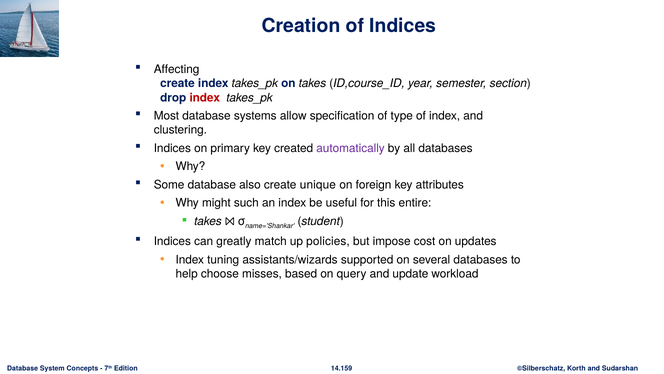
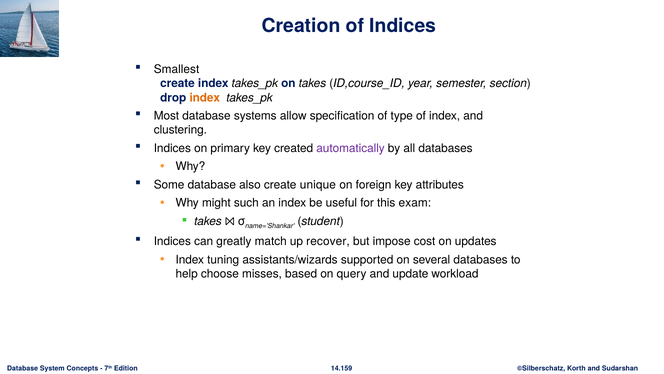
Affecting: Affecting -> Smallest
index at (205, 98) colour: red -> orange
entire: entire -> exam
policies: policies -> recover
